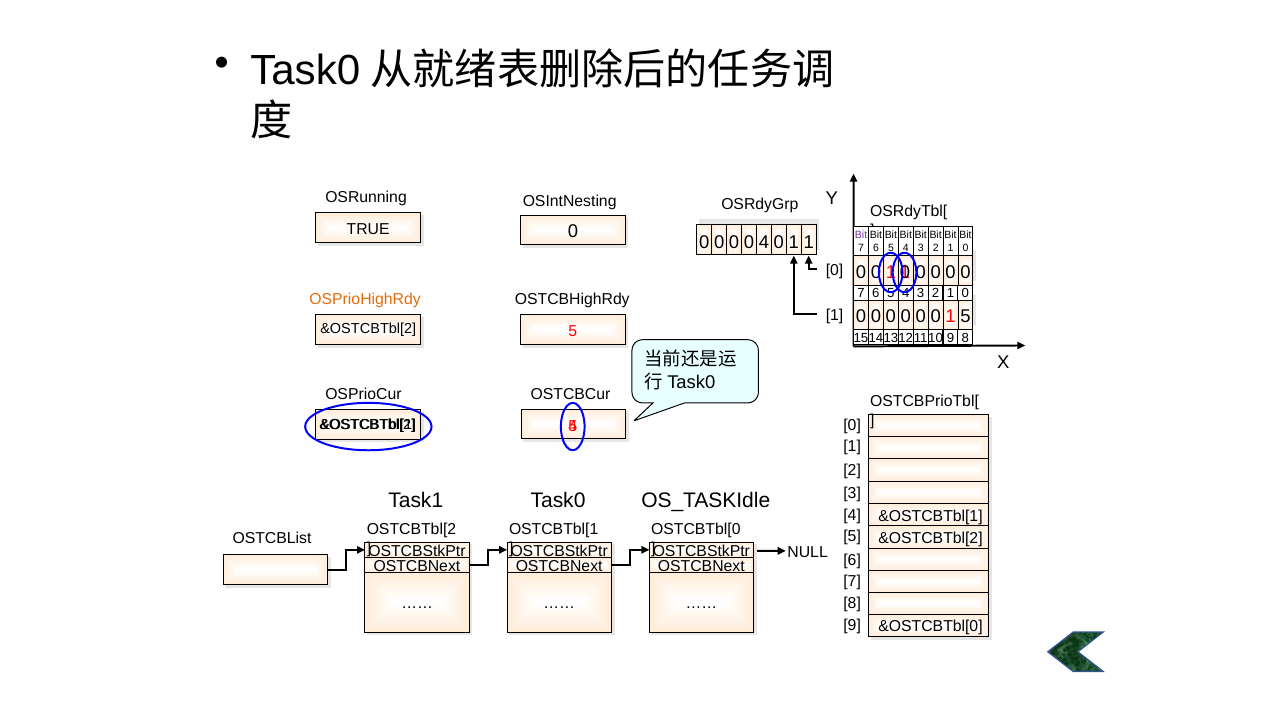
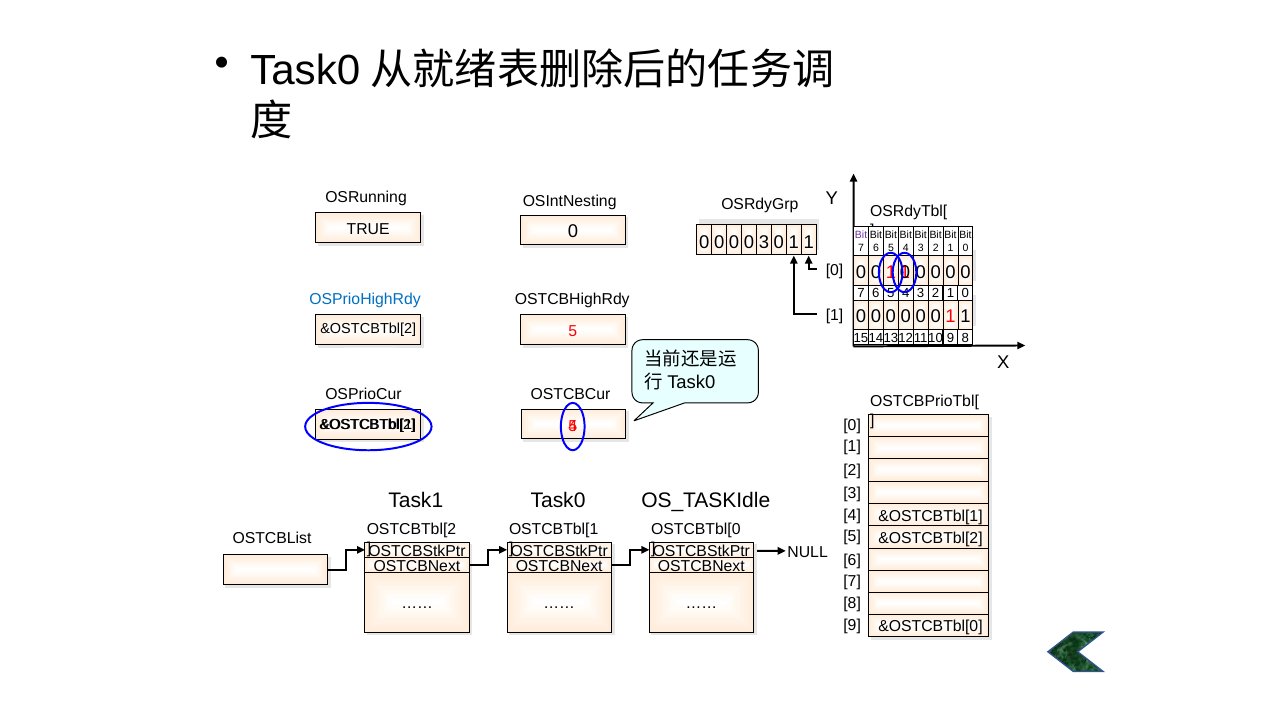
0 4: 4 -> 3
OSPrioHighRdy colour: orange -> blue
5 at (966, 317): 5 -> 1
